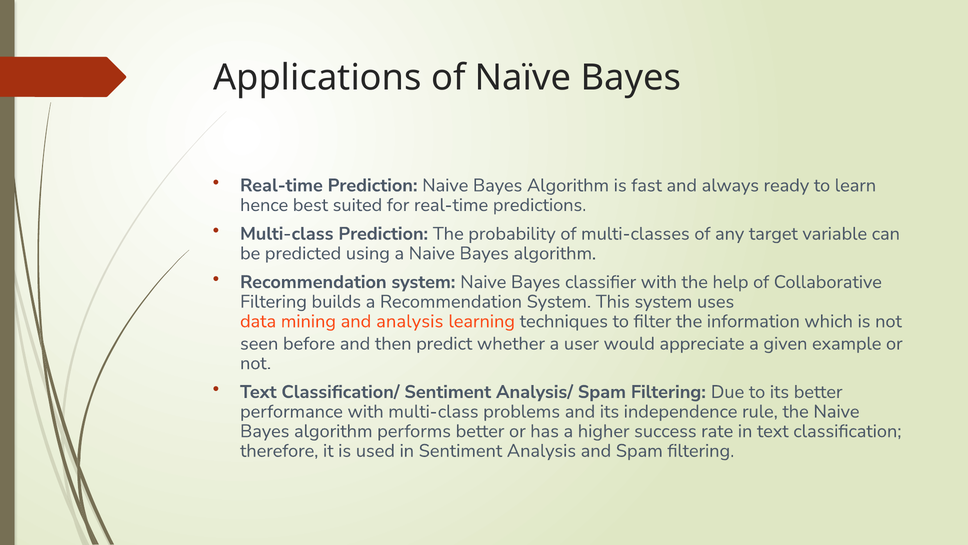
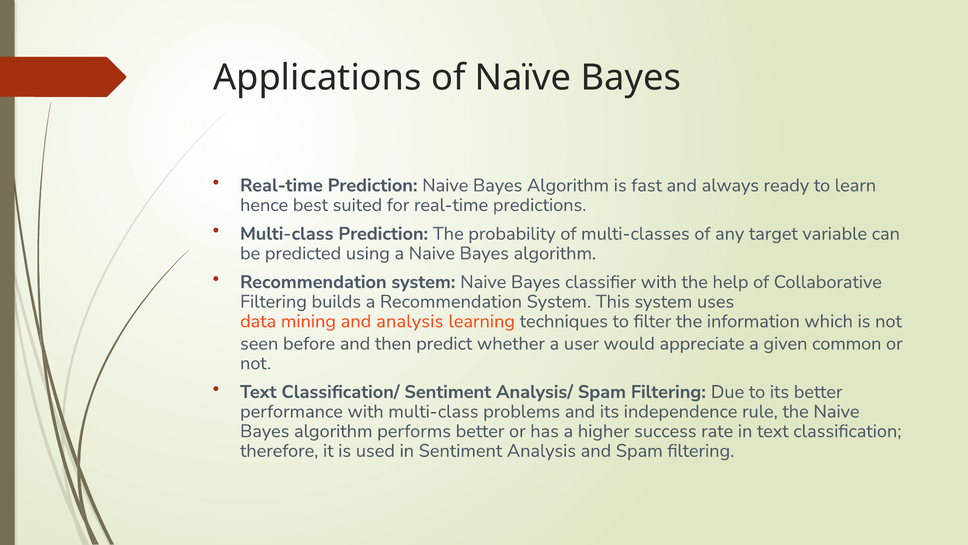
example: example -> common
